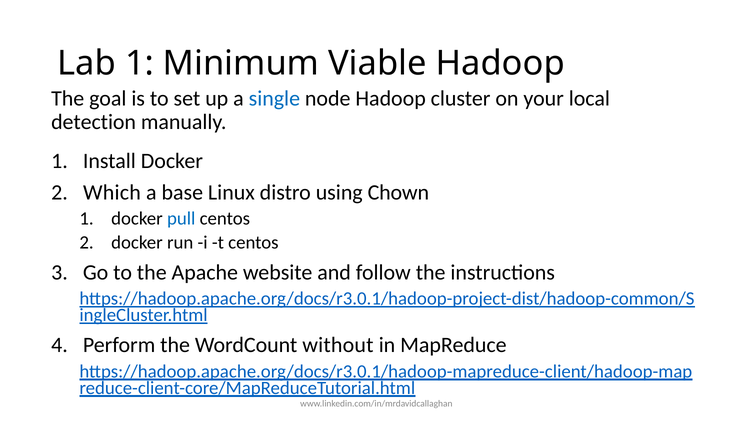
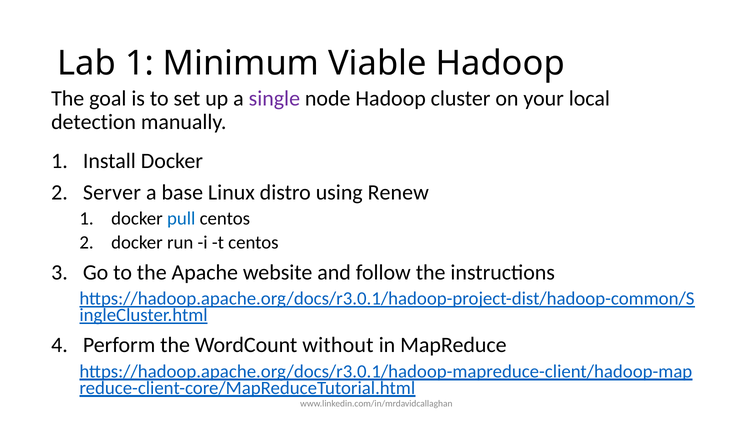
single colour: blue -> purple
Which: Which -> Server
Chown: Chown -> Renew
